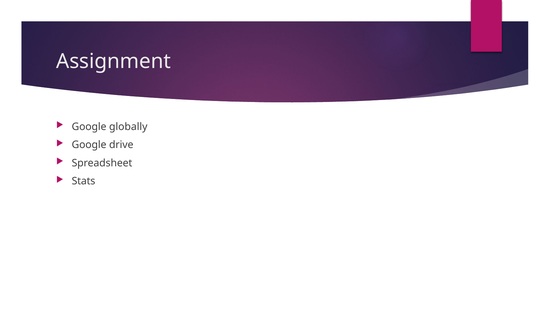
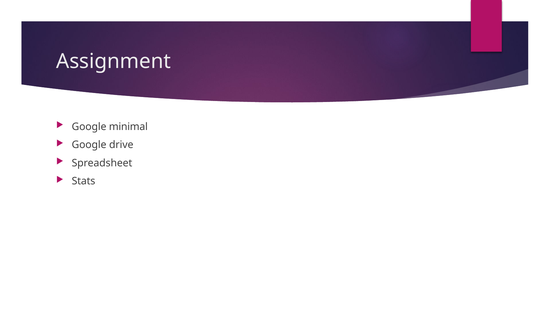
globally: globally -> minimal
